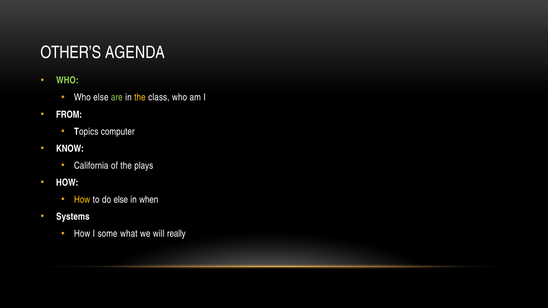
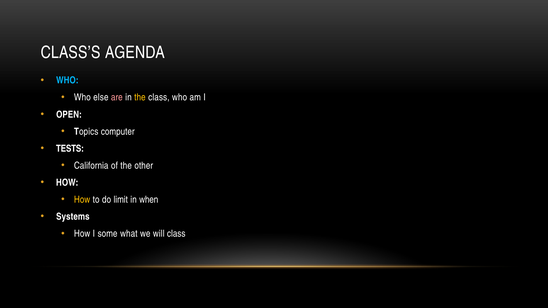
OTHER’S: OTHER’S -> CLASS’S
WHO at (67, 81) colour: light green -> light blue
are colour: light green -> pink
FROM: FROM -> OPEN
KNOW: KNOW -> TESTS
plays: plays -> other
do else: else -> limit
will really: really -> class
